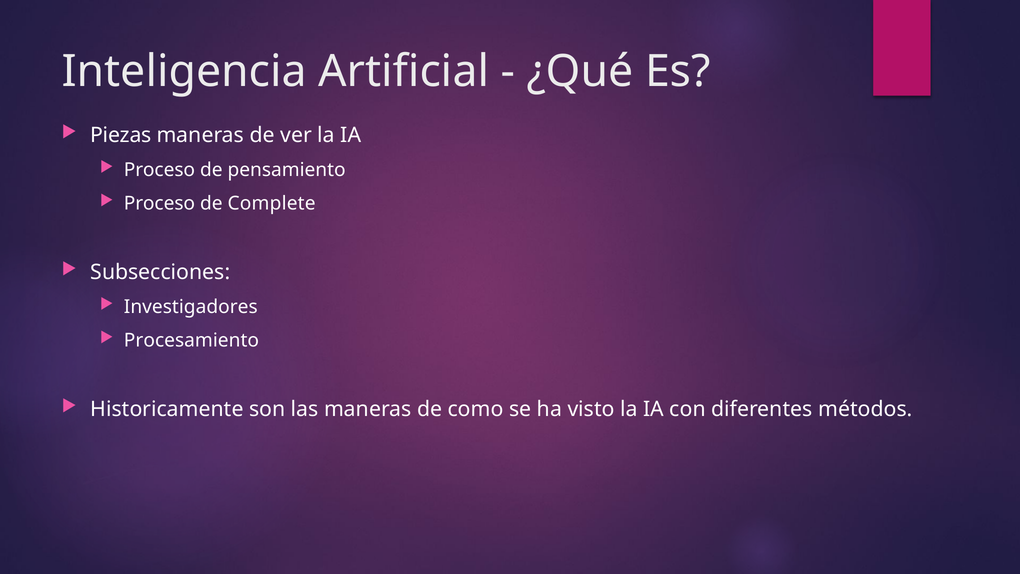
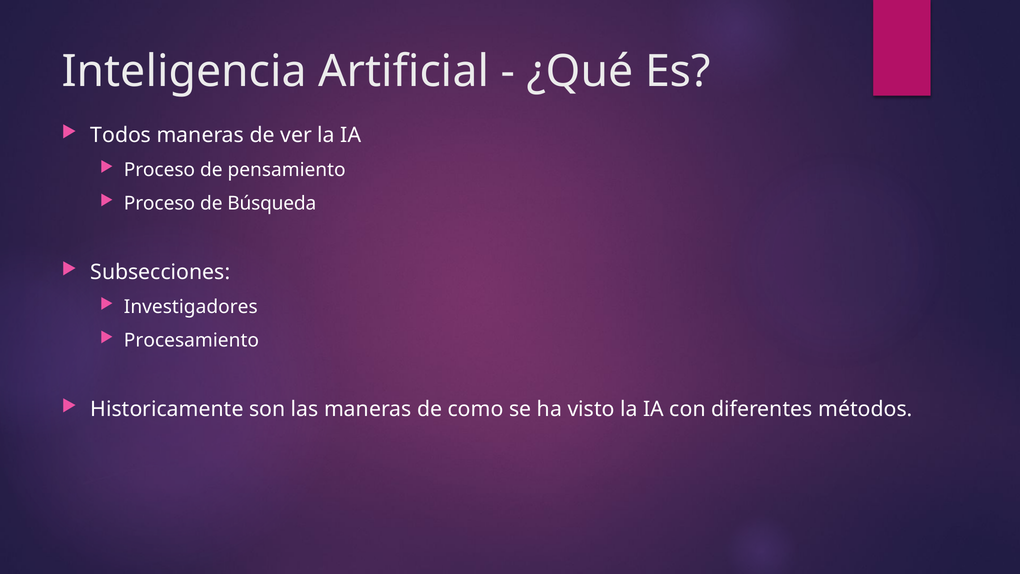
Piezas: Piezas -> Todos
Complete: Complete -> Búsqueda
